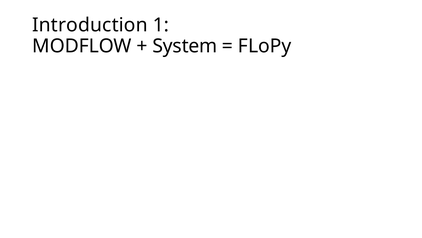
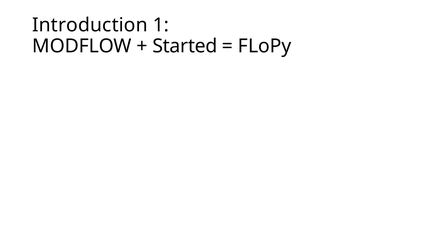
System: System -> Started
